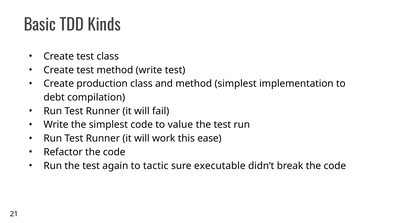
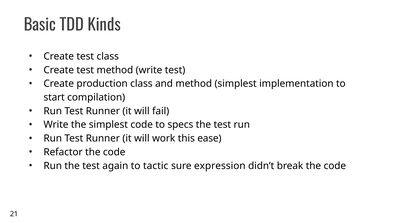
debt: debt -> start
value: value -> specs
executable: executable -> expression
